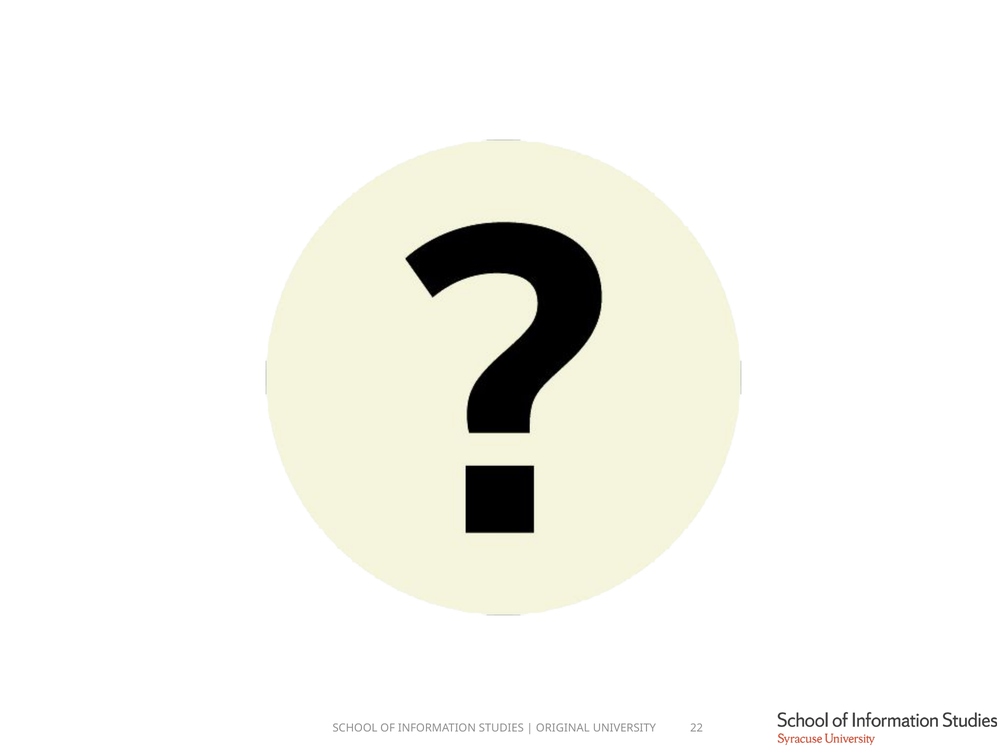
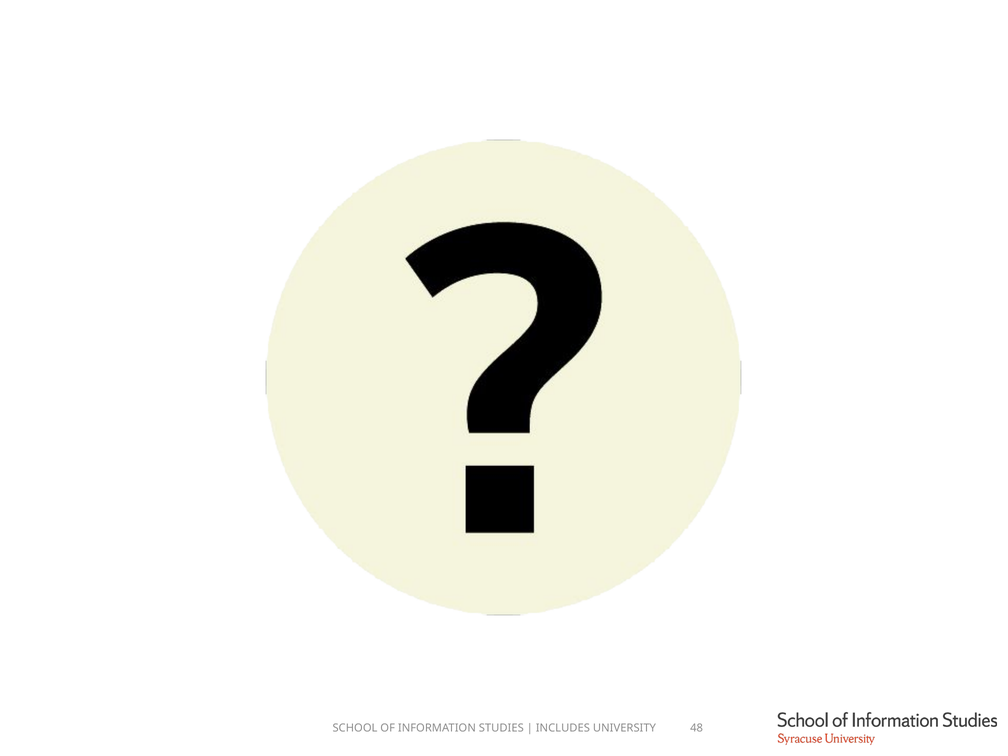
ORIGINAL: ORIGINAL -> INCLUDES
22: 22 -> 48
